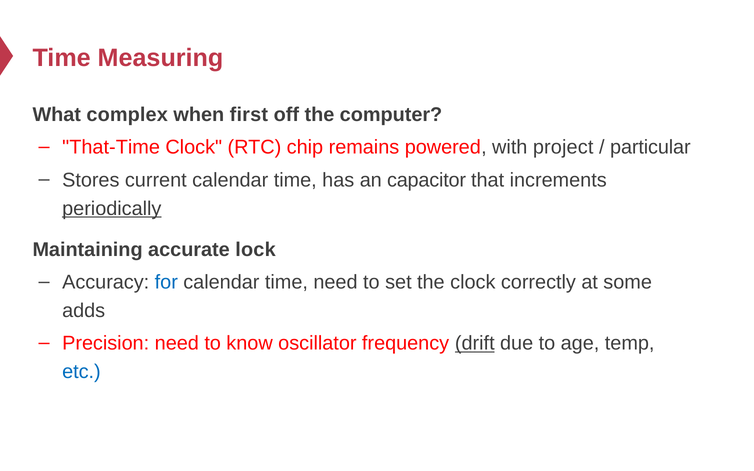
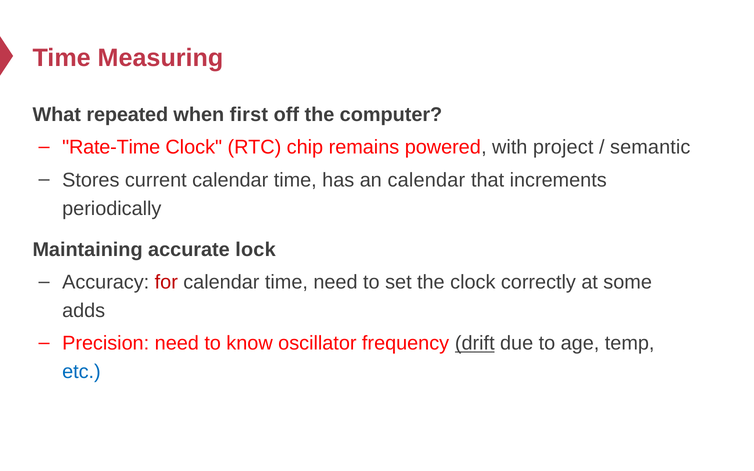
complex: complex -> repeated
That-Time: That-Time -> Rate-Time
particular: particular -> semantic
an capacitor: capacitor -> calendar
periodically underline: present -> none
for colour: blue -> red
